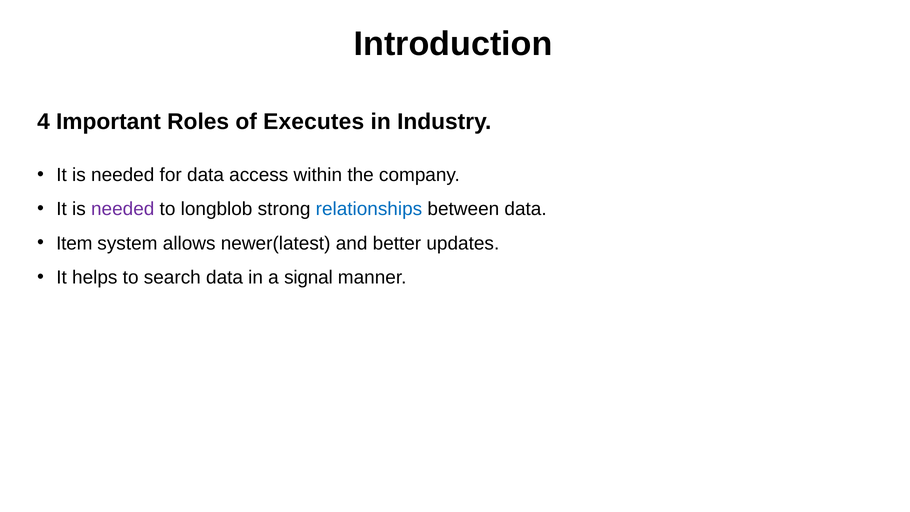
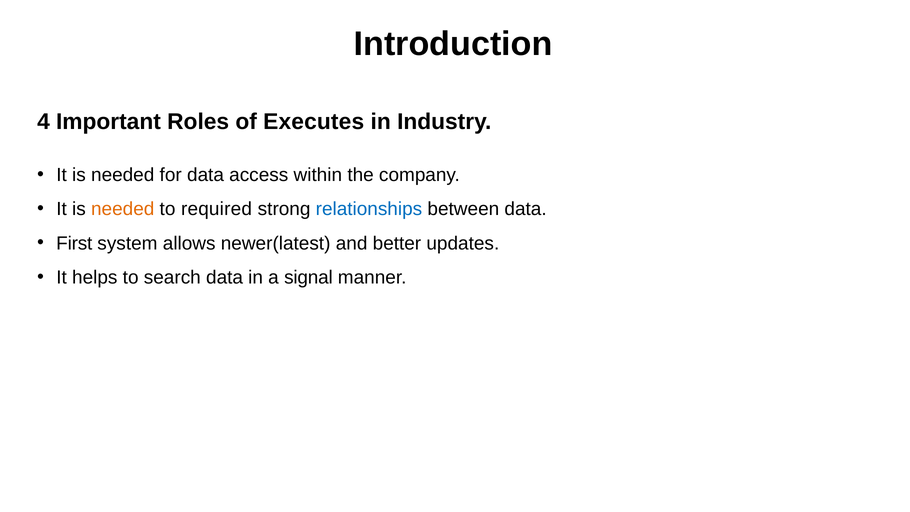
needed at (123, 209) colour: purple -> orange
longblob: longblob -> required
Item: Item -> First
